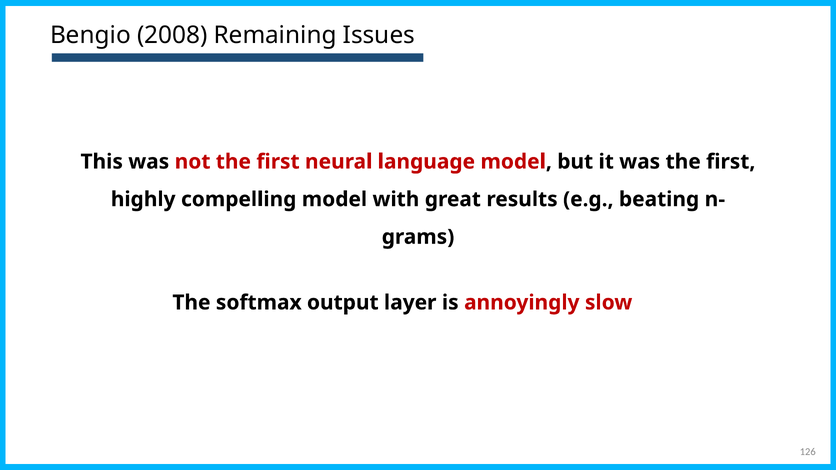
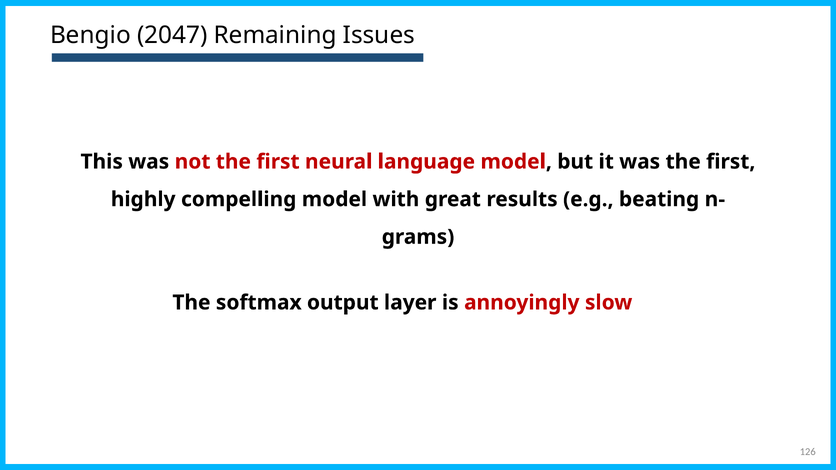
2008: 2008 -> 2047
